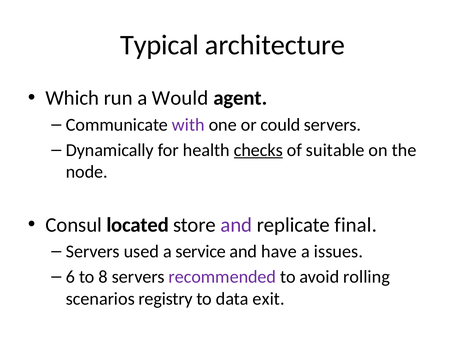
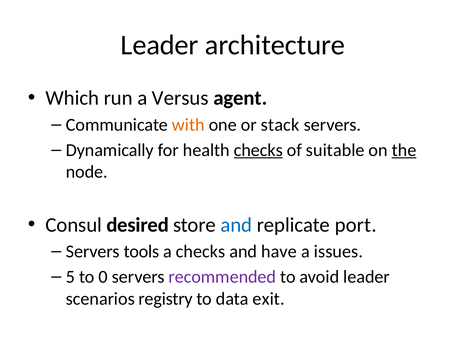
Typical at (160, 45): Typical -> Leader
Would: Would -> Versus
with colour: purple -> orange
could: could -> stack
the underline: none -> present
located: located -> desired
and at (236, 225) colour: purple -> blue
final: final -> port
used: used -> tools
a service: service -> checks
6: 6 -> 5
8: 8 -> 0
avoid rolling: rolling -> leader
